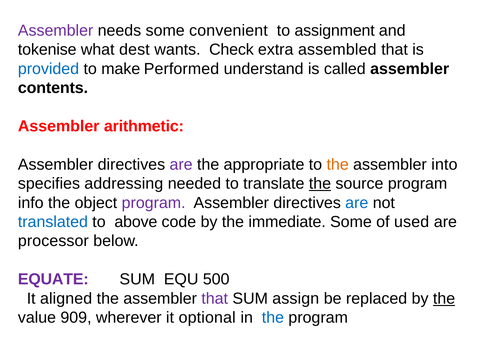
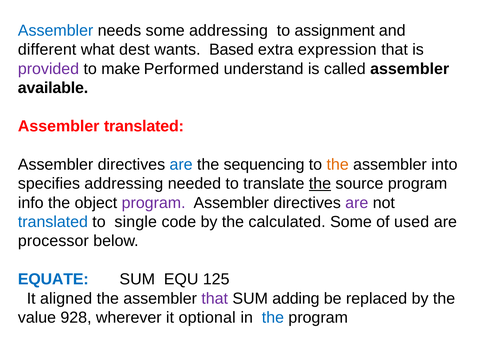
Assembler at (56, 30) colour: purple -> blue
some convenient: convenient -> addressing
tokenise: tokenise -> different
Check: Check -> Based
assembled: assembled -> expression
provided colour: blue -> purple
contents: contents -> available
Assembler arithmetic: arithmetic -> translated
are at (181, 165) colour: purple -> blue
appropriate: appropriate -> sequencing
are at (357, 203) colour: blue -> purple
above: above -> single
immediate: immediate -> calculated
EQUATE colour: purple -> blue
500: 500 -> 125
assign: assign -> adding
the at (444, 299) underline: present -> none
909: 909 -> 928
